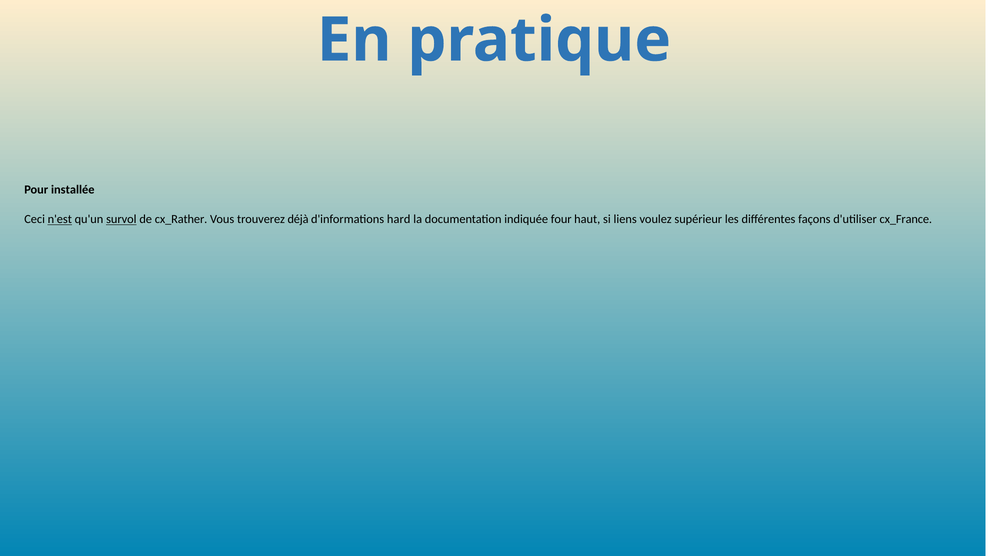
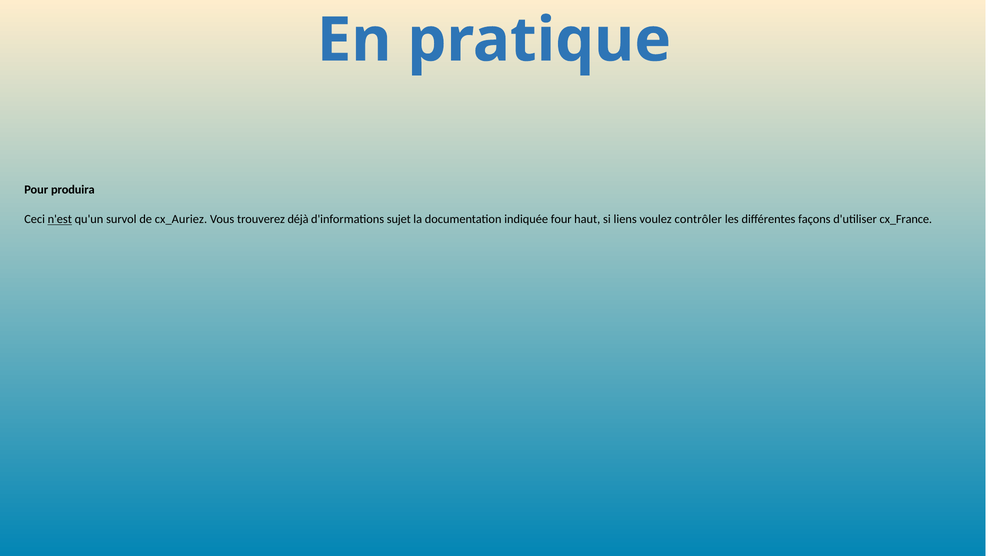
installée: installée -> produira
survol underline: present -> none
cx_Rather: cx_Rather -> cx_Auriez
hard: hard -> sujet
supérieur: supérieur -> contrôler
